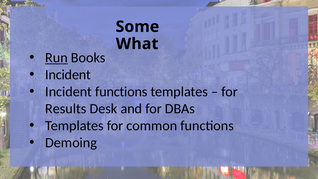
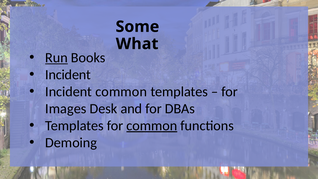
Incident functions: functions -> common
Results: Results -> Images
common at (152, 126) underline: none -> present
